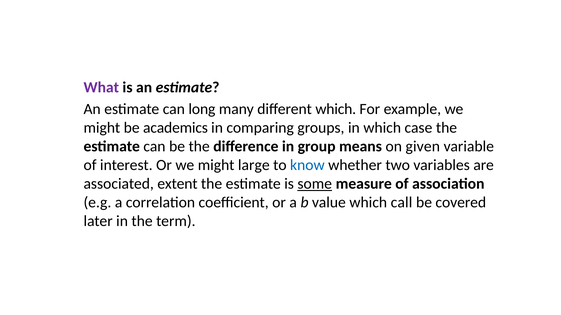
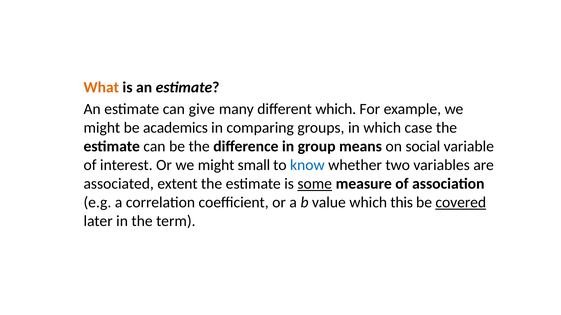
What colour: purple -> orange
long: long -> give
given: given -> social
large: large -> small
call: call -> this
covered underline: none -> present
